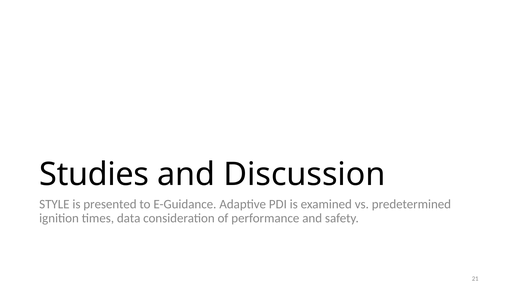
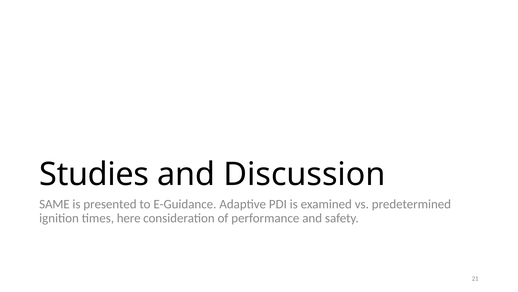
STYLE: STYLE -> SAME
data: data -> here
